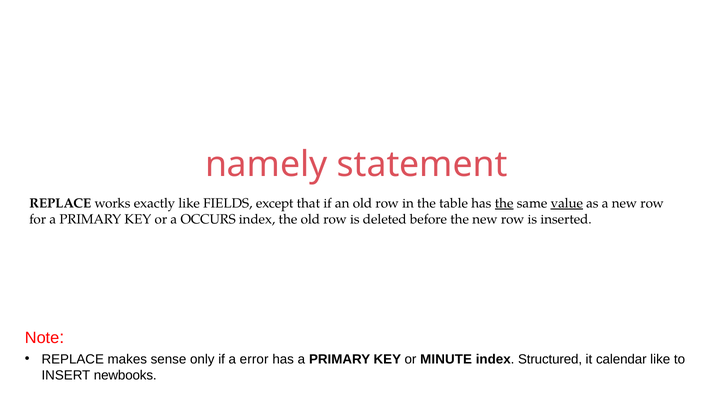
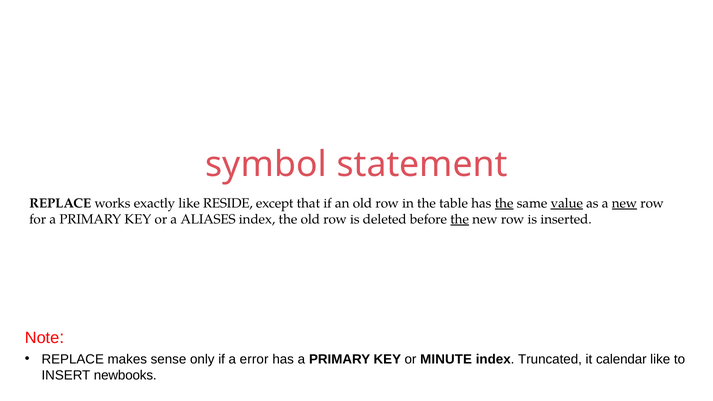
namely: namely -> symbol
FIELDS: FIELDS -> RESIDE
new at (624, 203) underline: none -> present
OCCURS: OCCURS -> ALIASES
the at (460, 219) underline: none -> present
Structured: Structured -> Truncated
